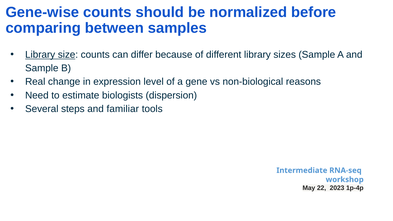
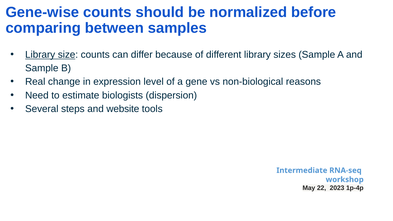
familiar: familiar -> website
